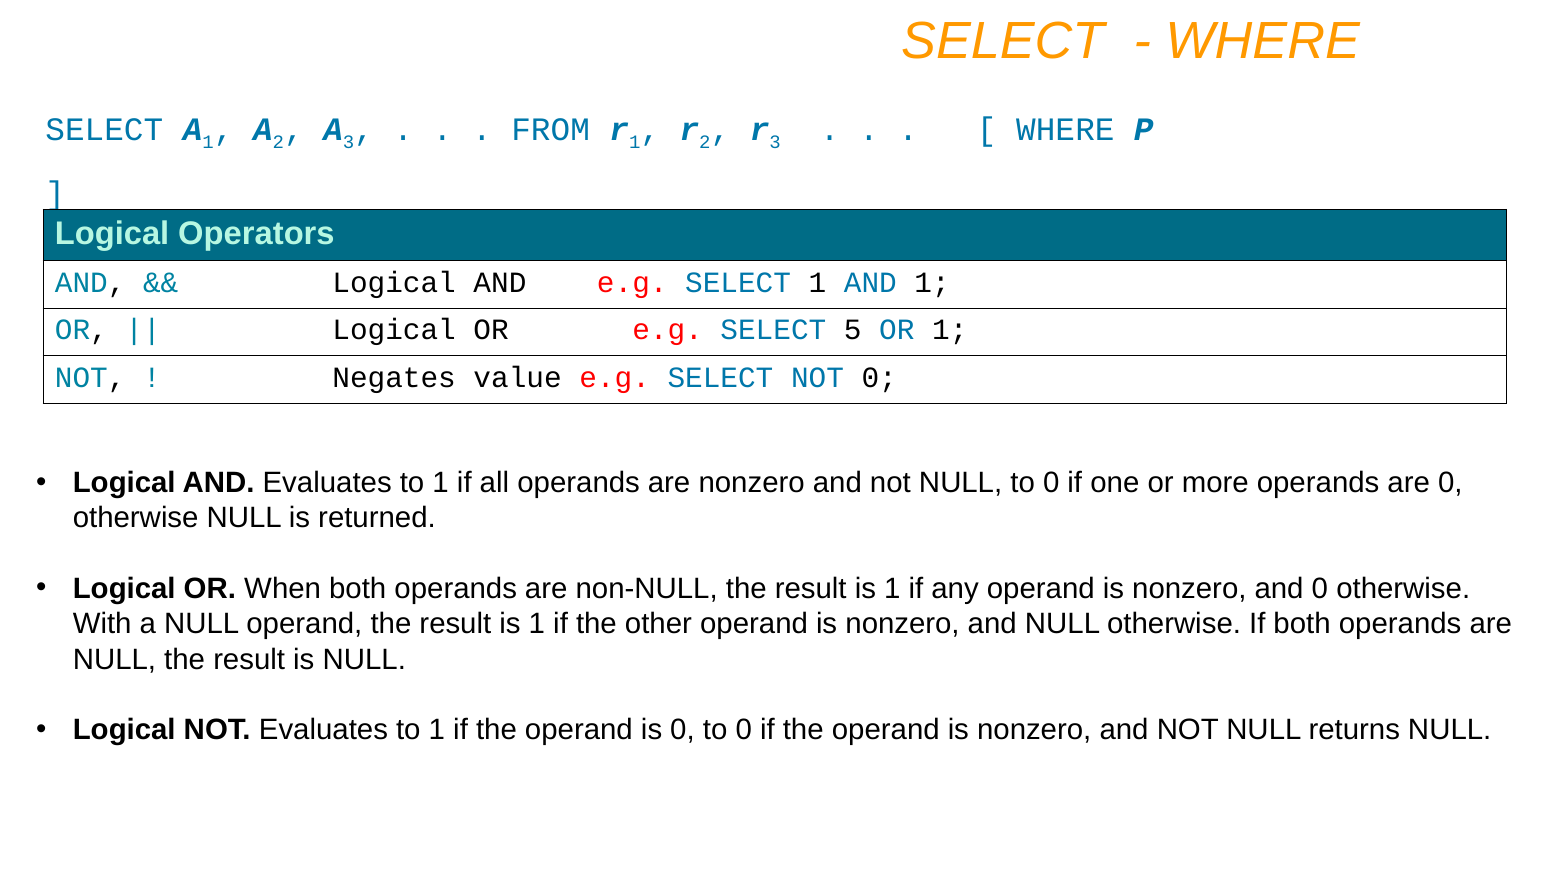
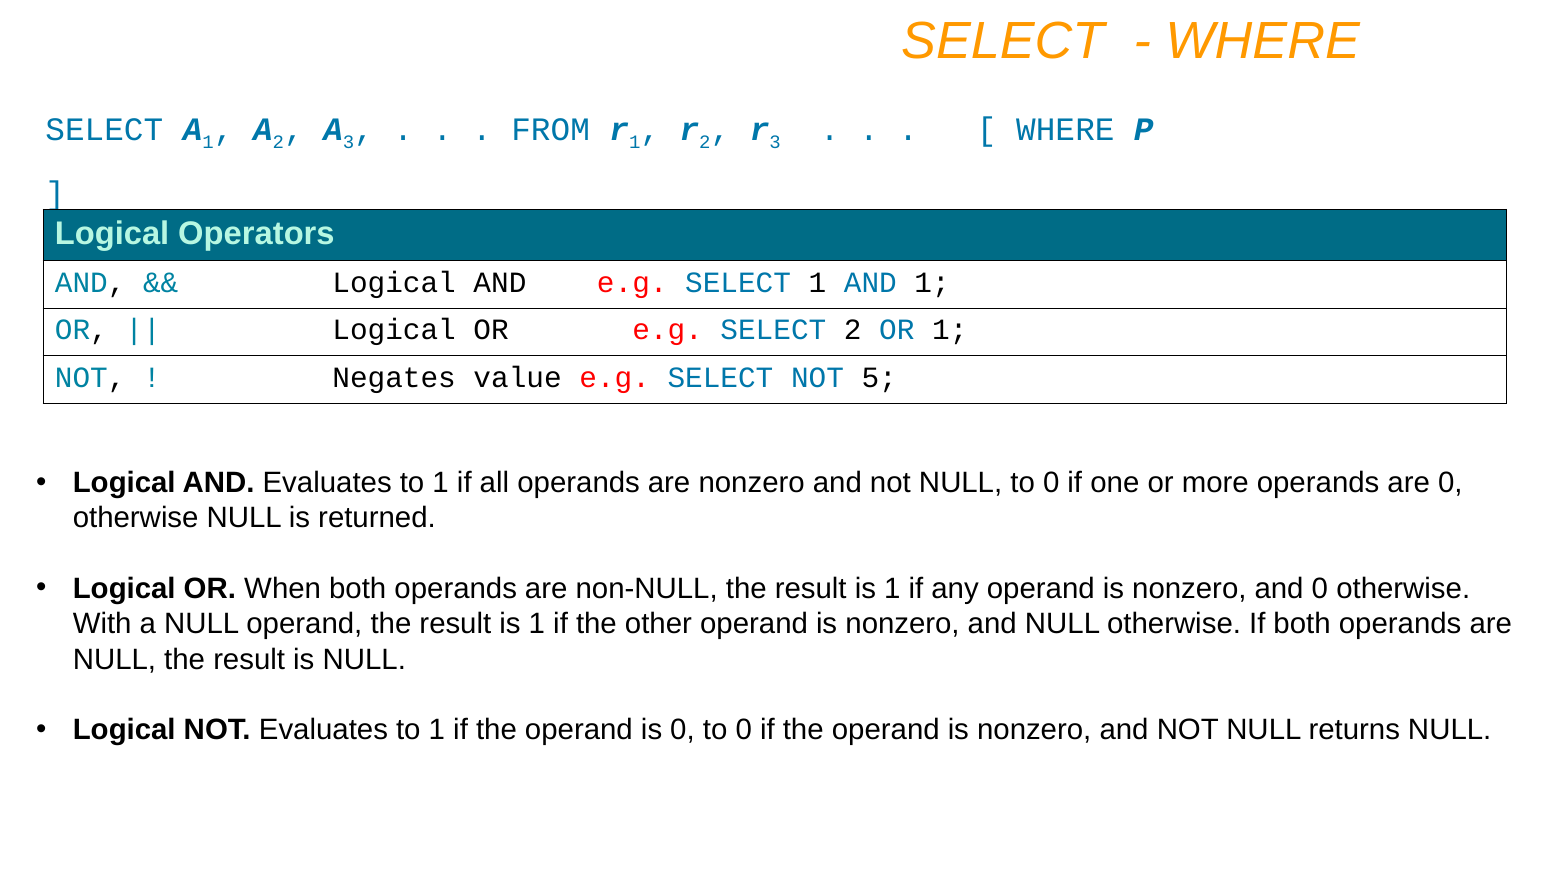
SELECT 5: 5 -> 2
NOT 0: 0 -> 5
